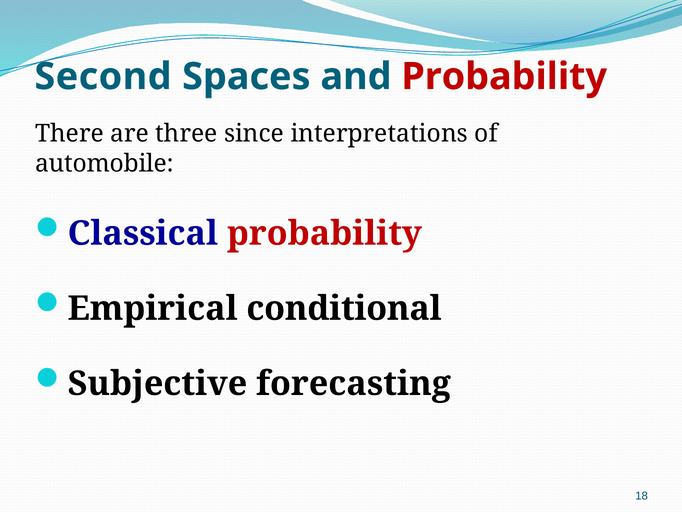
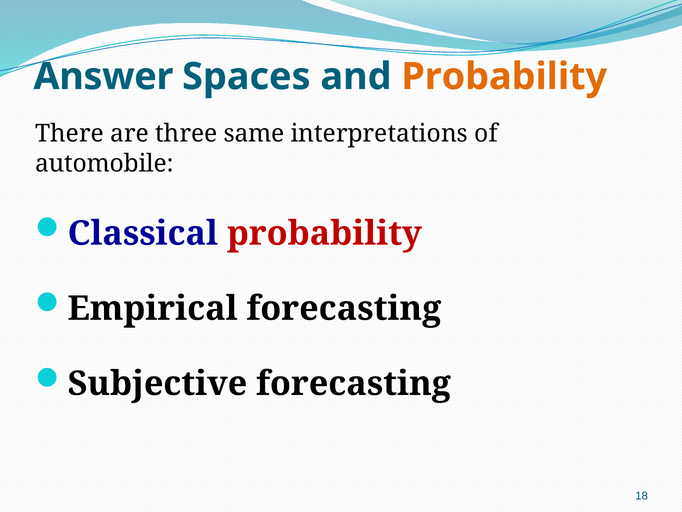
Second: Second -> Answer
Probability at (504, 77) colour: red -> orange
since: since -> same
Empirical conditional: conditional -> forecasting
